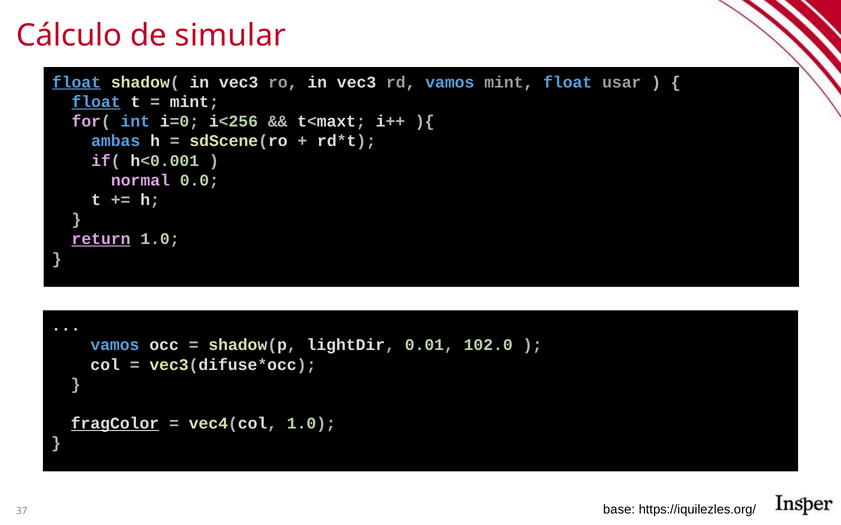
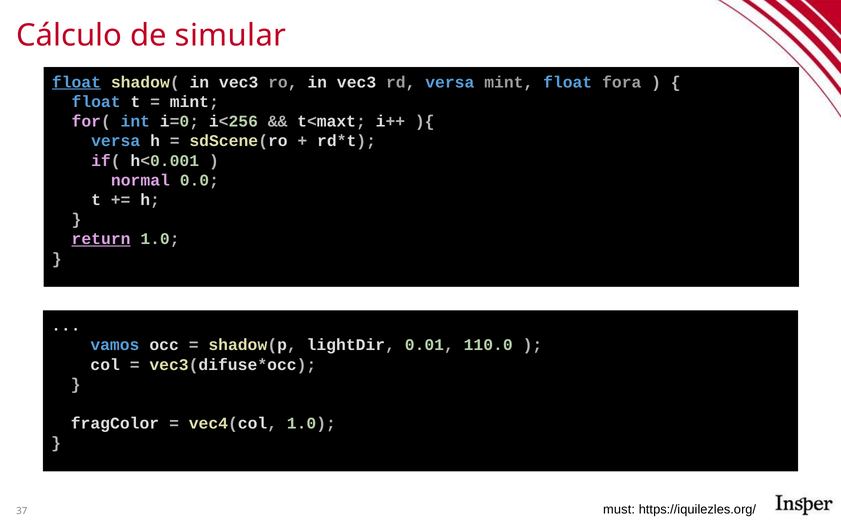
rd vamos: vamos -> versa
usar: usar -> fora
float at (96, 102) underline: present -> none
ambas at (116, 141): ambas -> versa
102.0: 102.0 -> 110.0
fragColor underline: present -> none
base: base -> must
